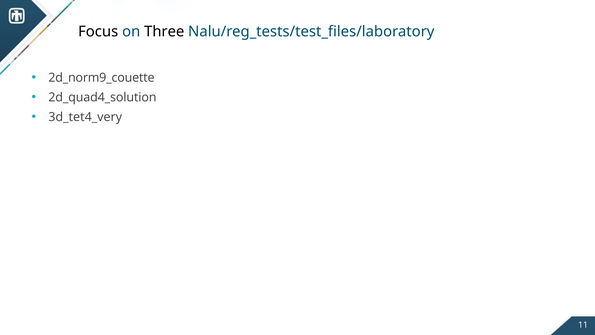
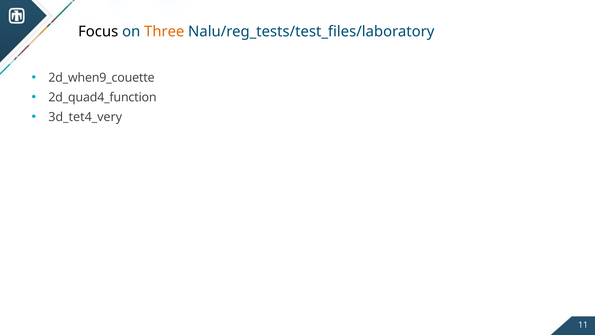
Three colour: black -> orange
2d_norm9_couette: 2d_norm9_couette -> 2d_when9_couette
2d_quad4_solution: 2d_quad4_solution -> 2d_quad4_function
